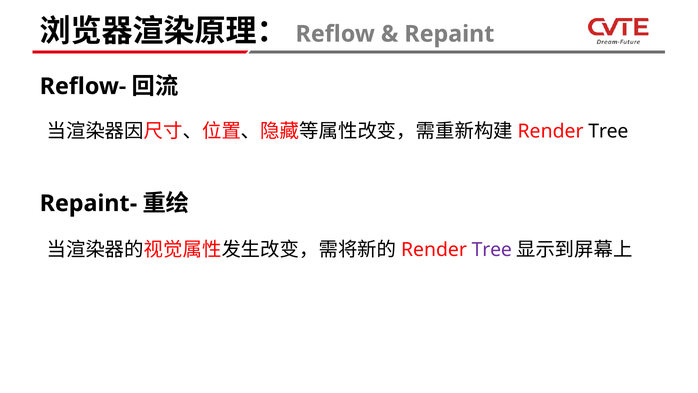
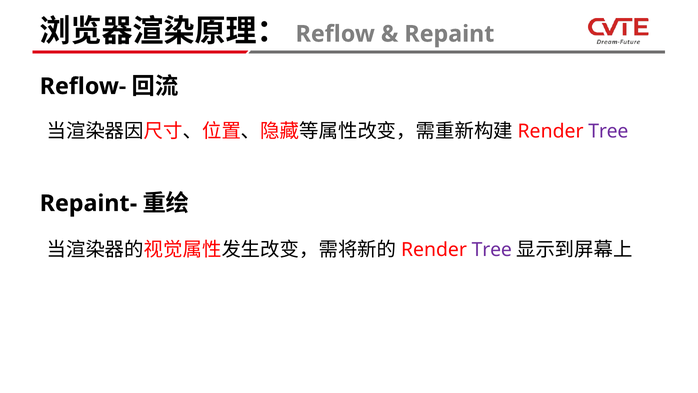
Tree at (608, 131) colour: black -> purple
